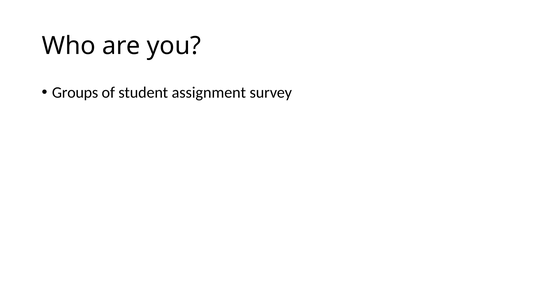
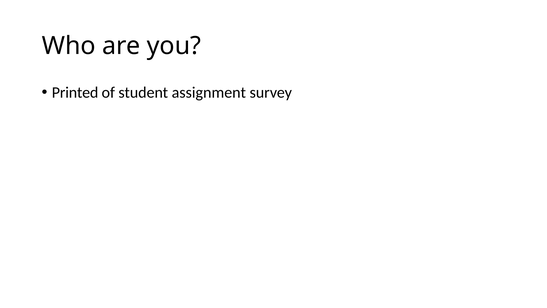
Groups: Groups -> Printed
